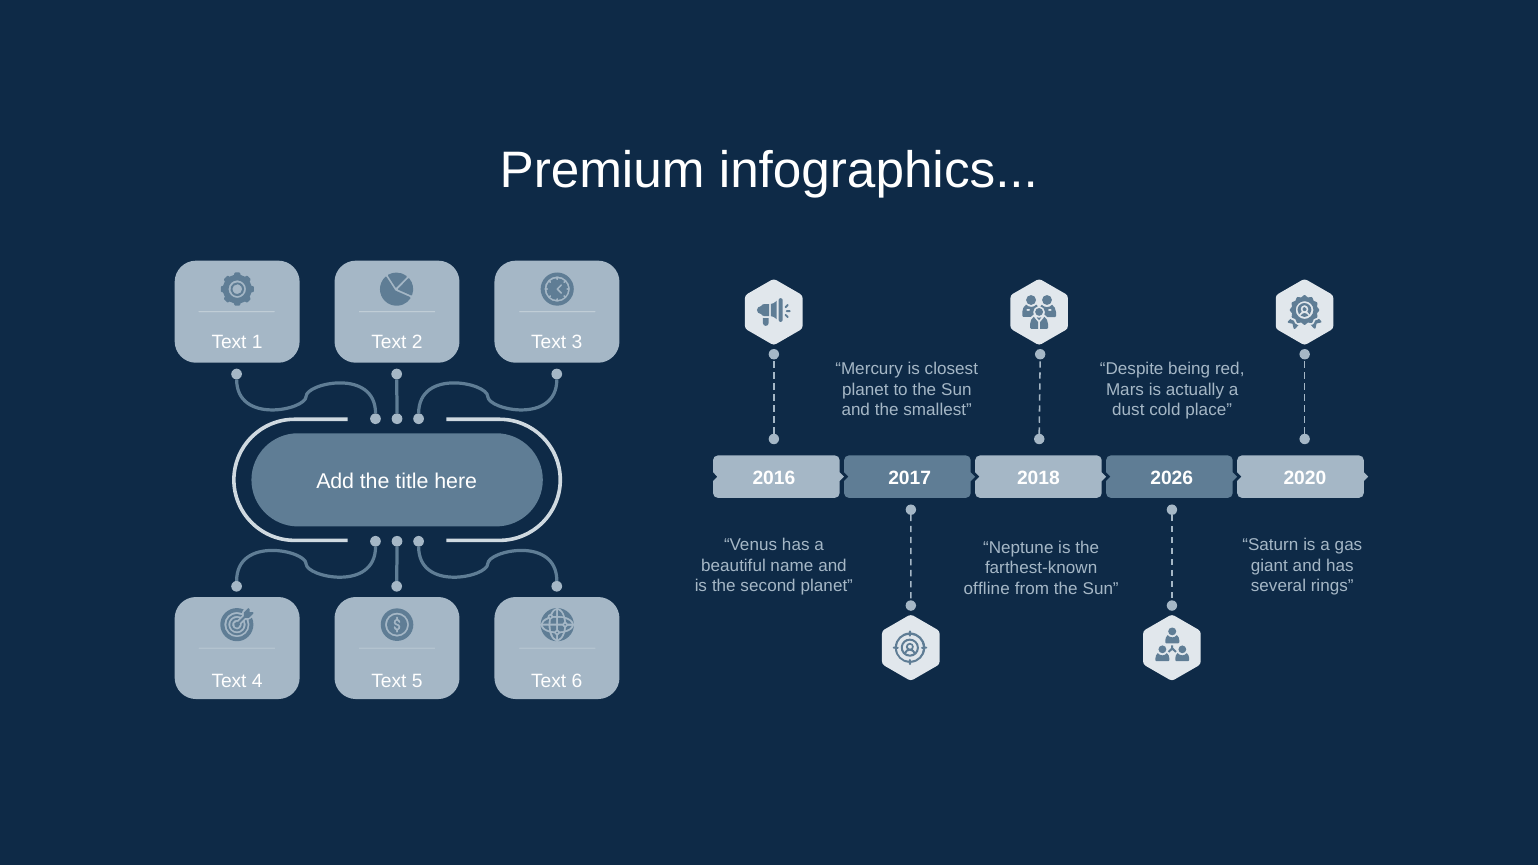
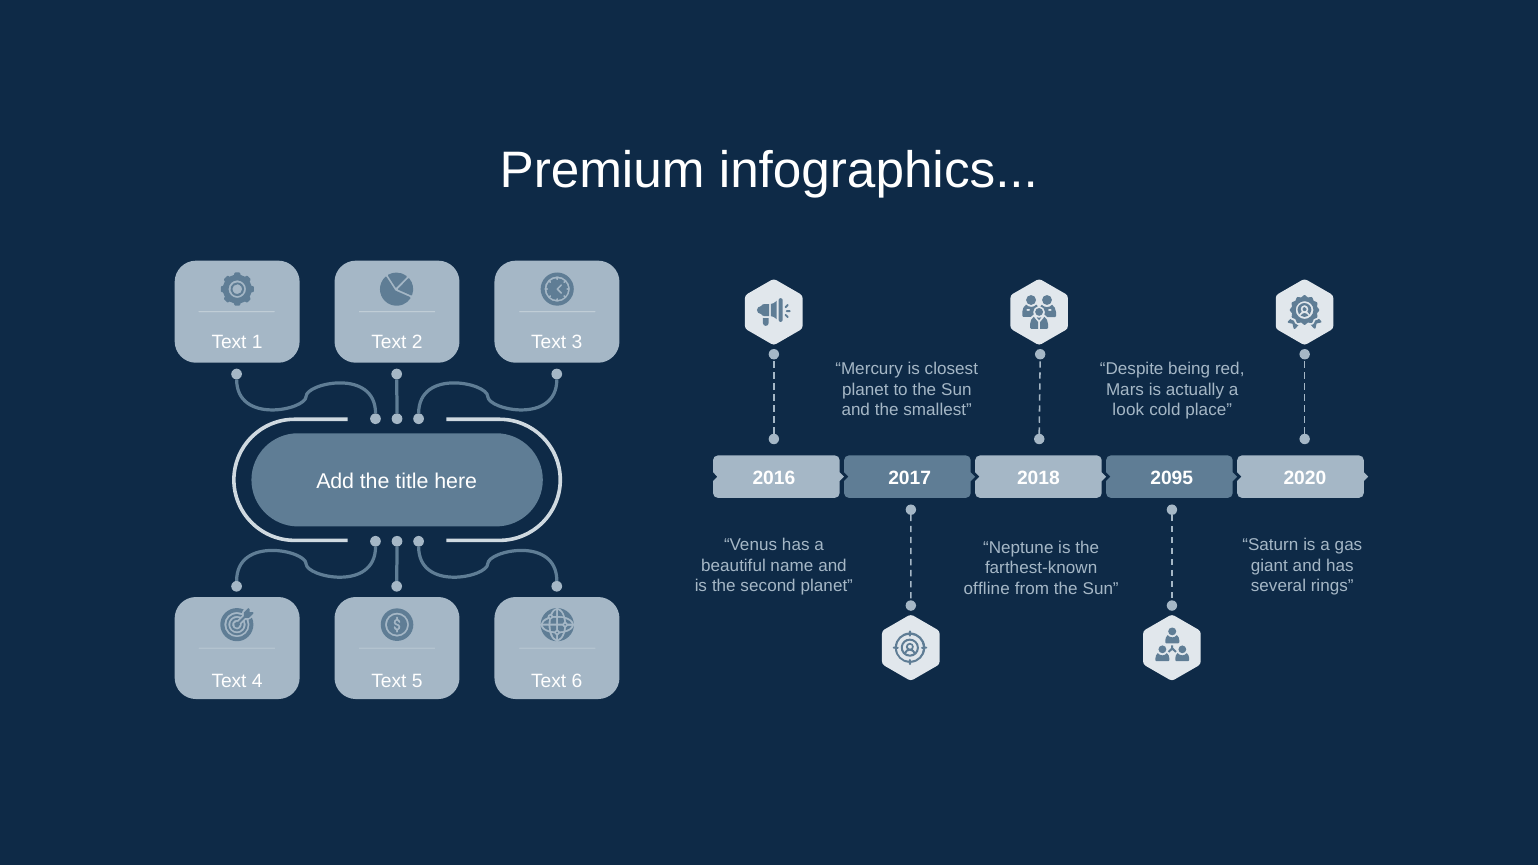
dust: dust -> look
2026: 2026 -> 2095
